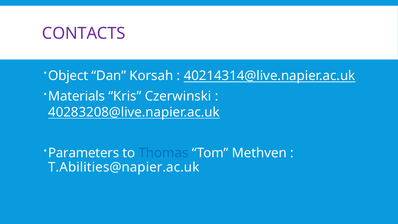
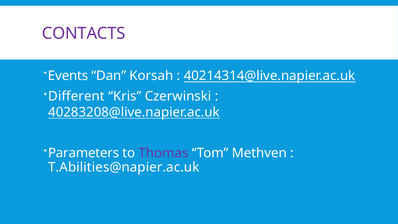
Object: Object -> Events
Materials: Materials -> Different
Thomas colour: blue -> purple
